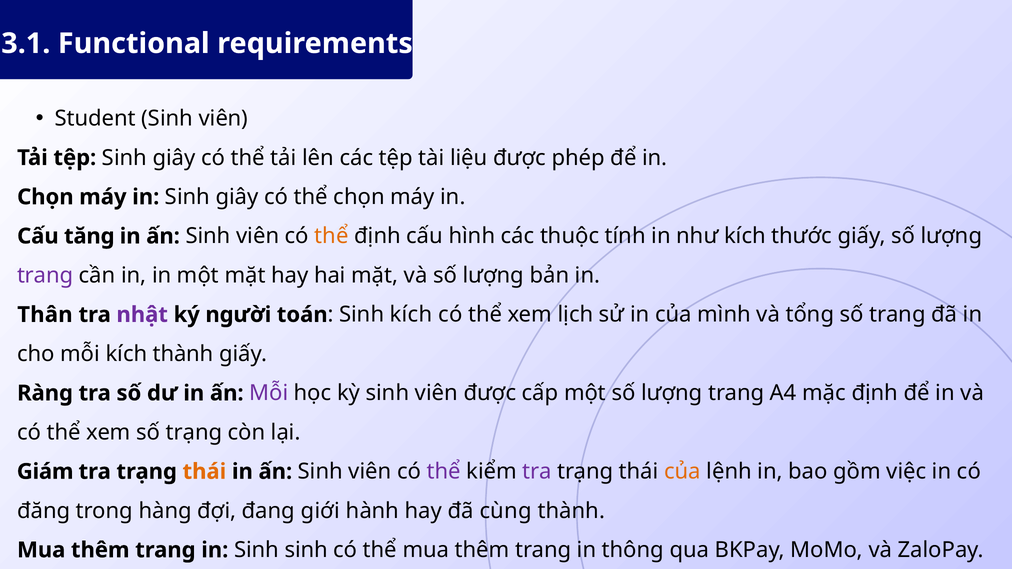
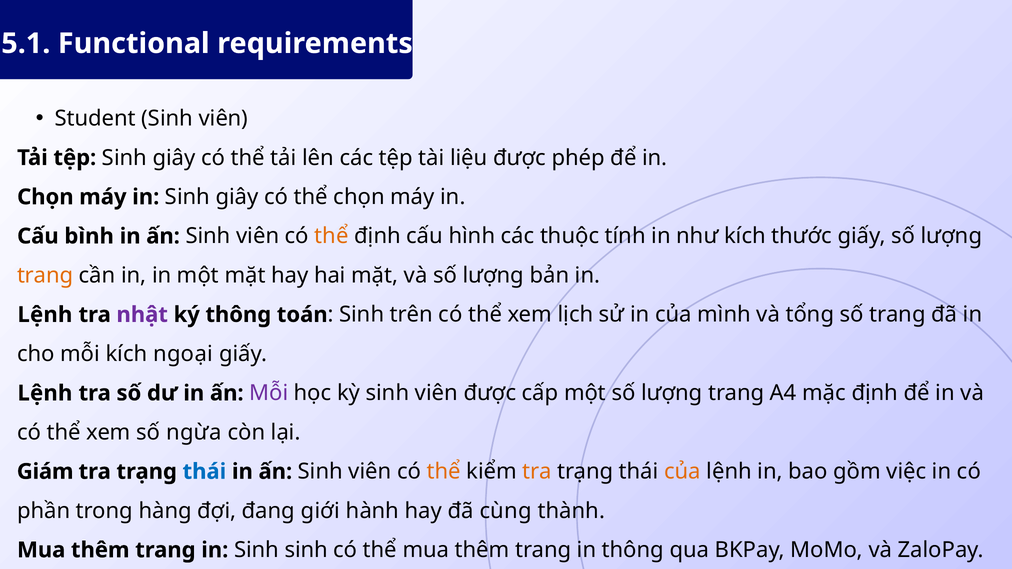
3.1: 3.1 -> 5.1
tăng: tăng -> bình
trang at (45, 276) colour: purple -> orange
Thân at (45, 315): Thân -> Lệnh
ký người: người -> thông
Sinh kích: kích -> trên
kích thành: thành -> ngoại
Ràng at (45, 393): Ràng -> Lệnh
số trạng: trạng -> ngừa
thái at (204, 472) colour: orange -> blue
thể at (444, 472) colour: purple -> orange
tra at (537, 472) colour: purple -> orange
đăng: đăng -> phần
